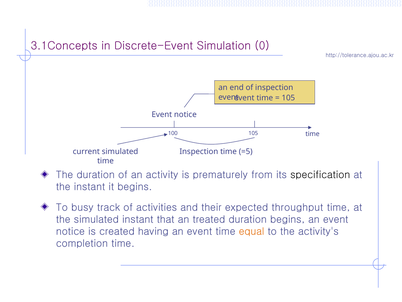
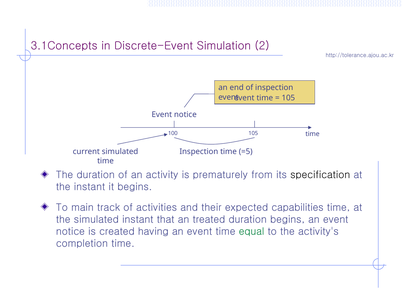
0: 0 -> 2
busy: busy -> main
throughput: throughput -> capabilities
equal colour: orange -> green
